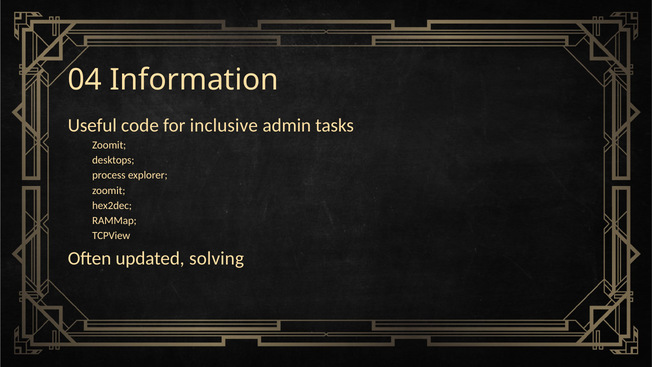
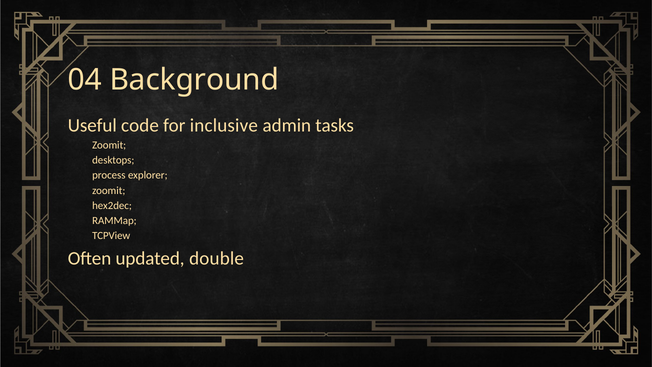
Information: Information -> Background
solving: solving -> double
